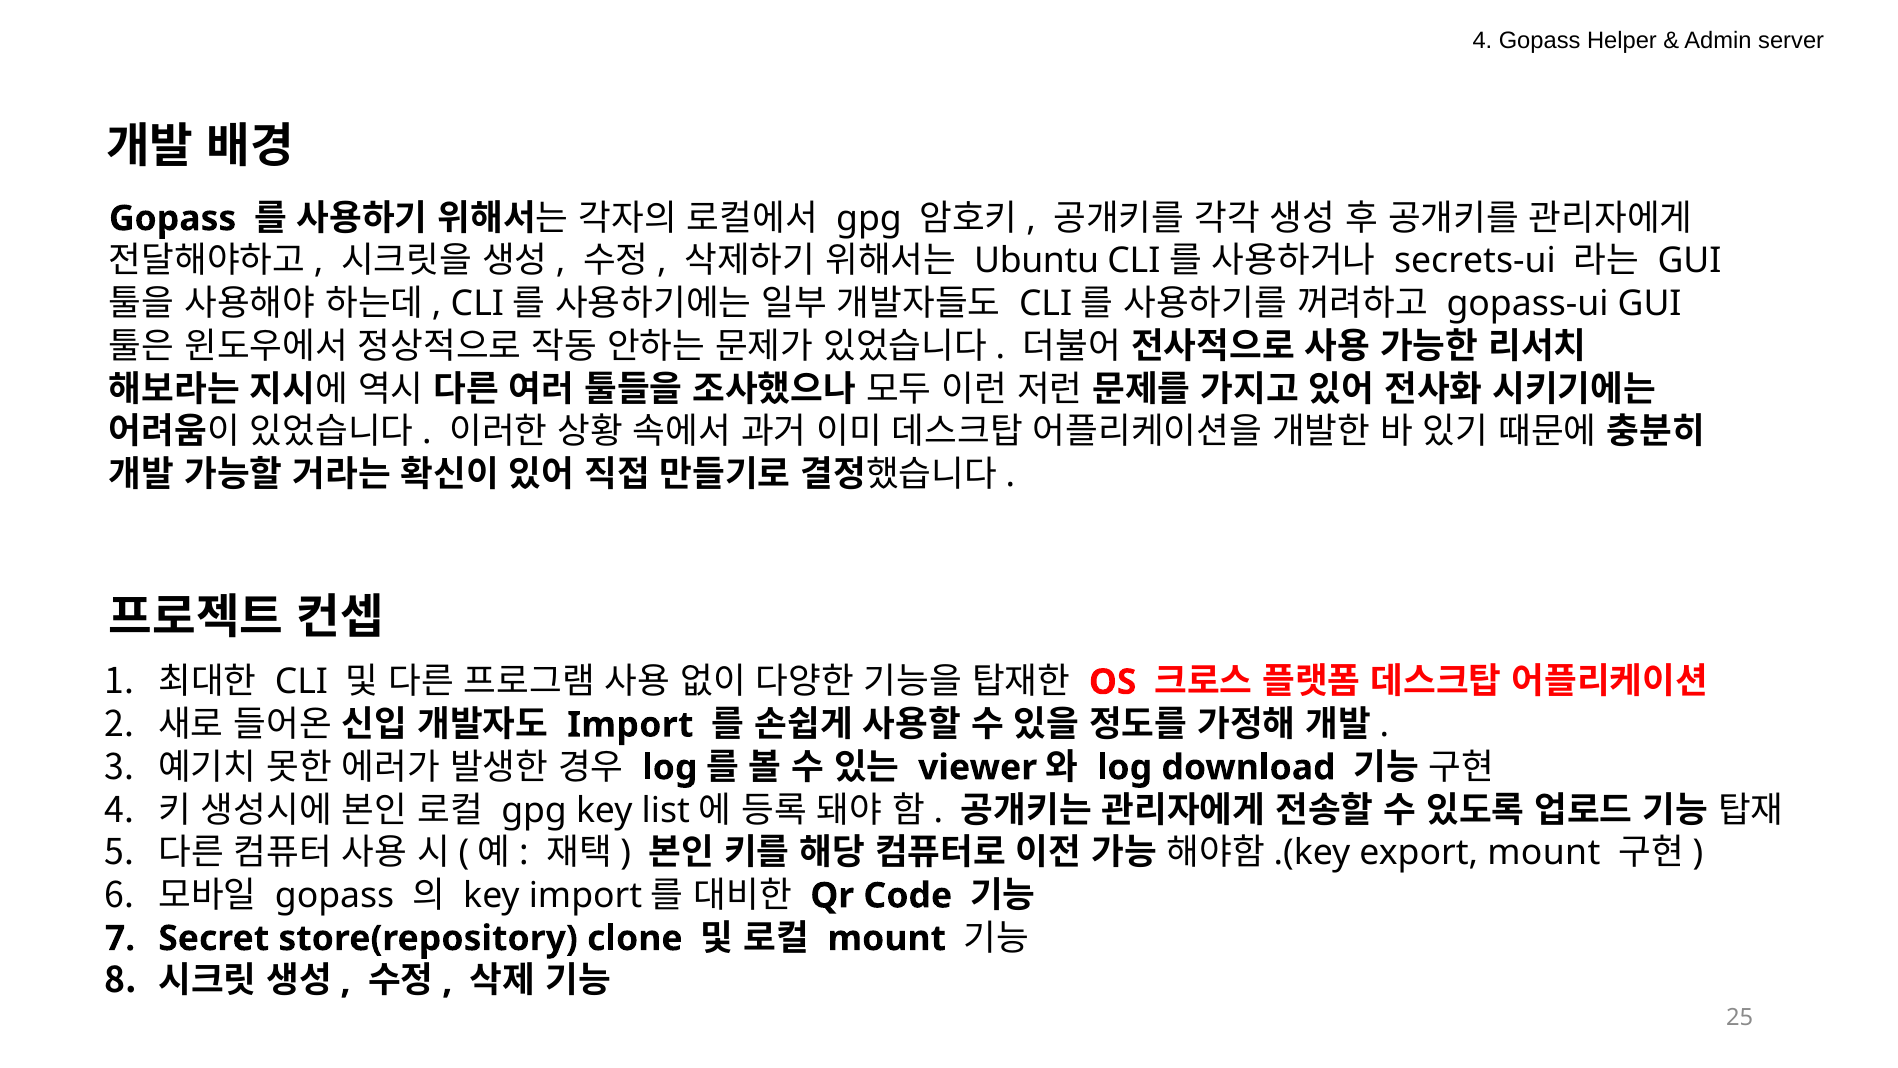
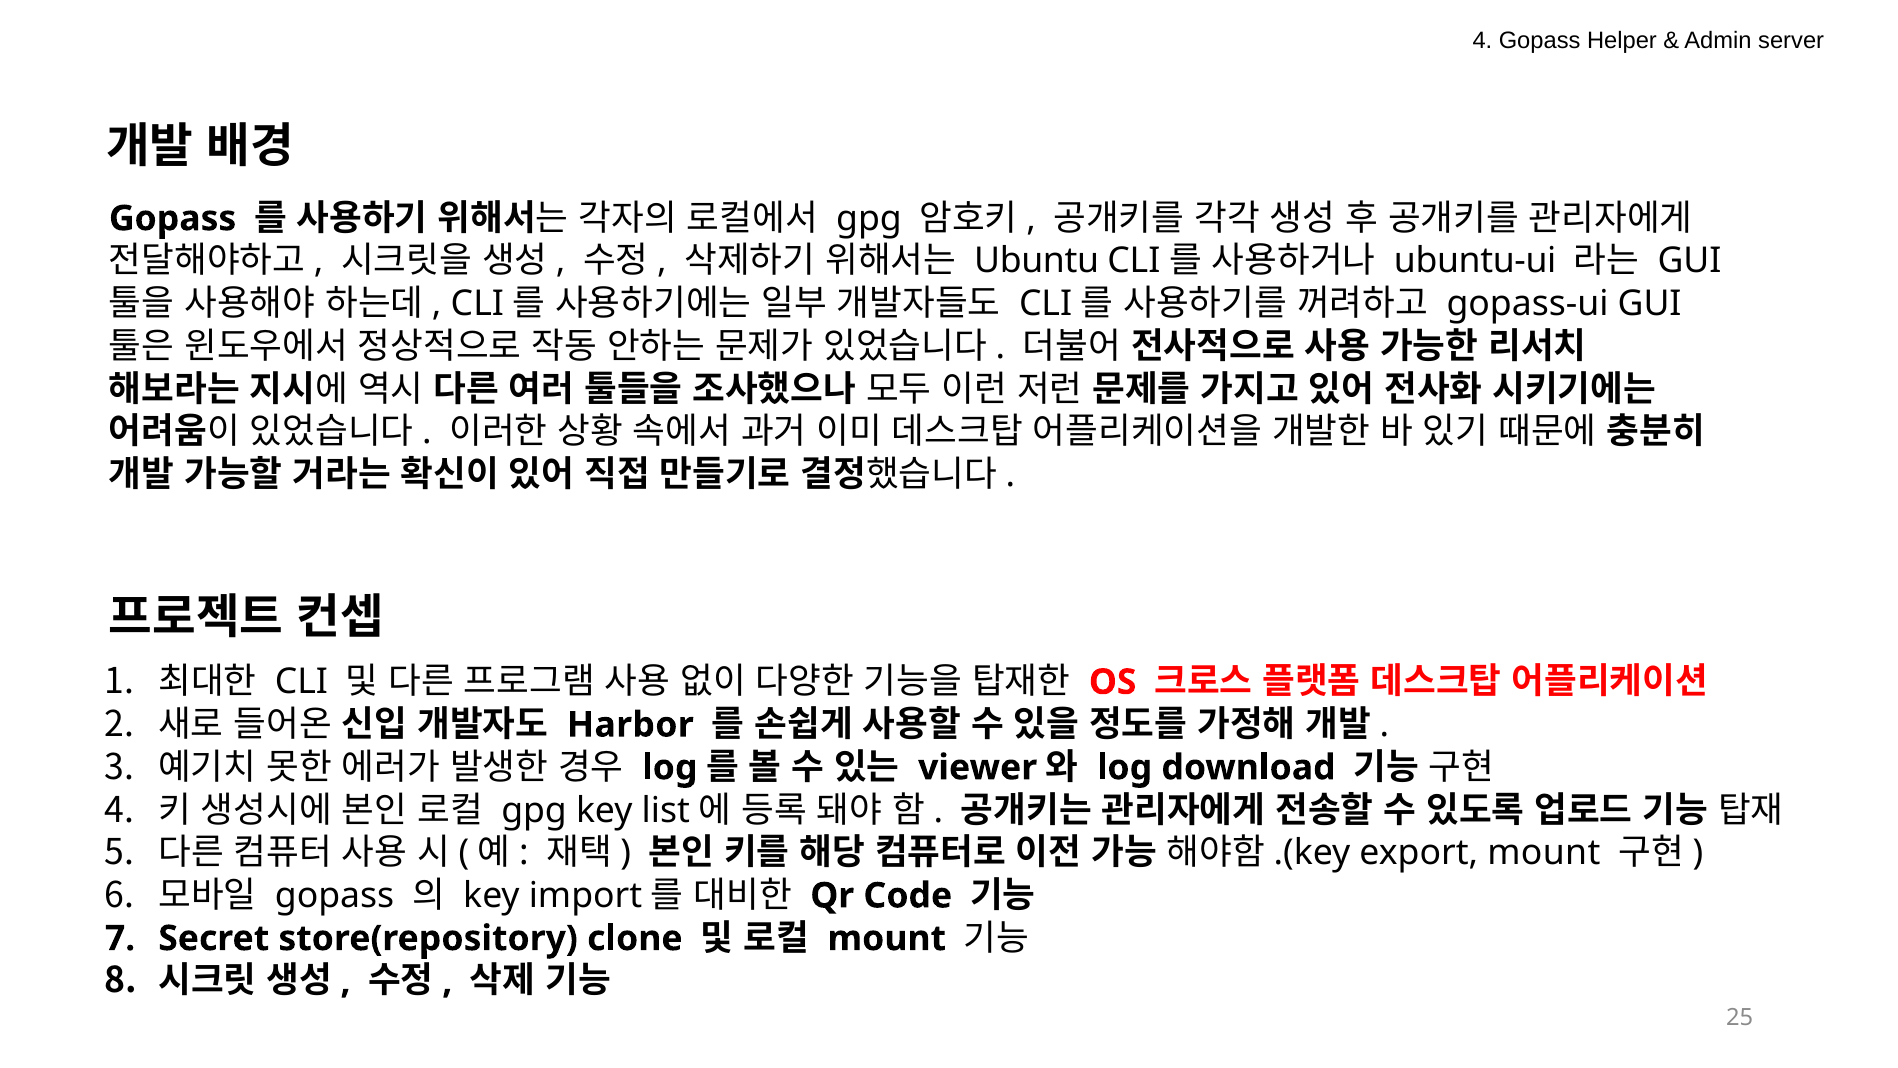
secrets-ui: secrets-ui -> ubuntu-ui
Import: Import -> Harbor
